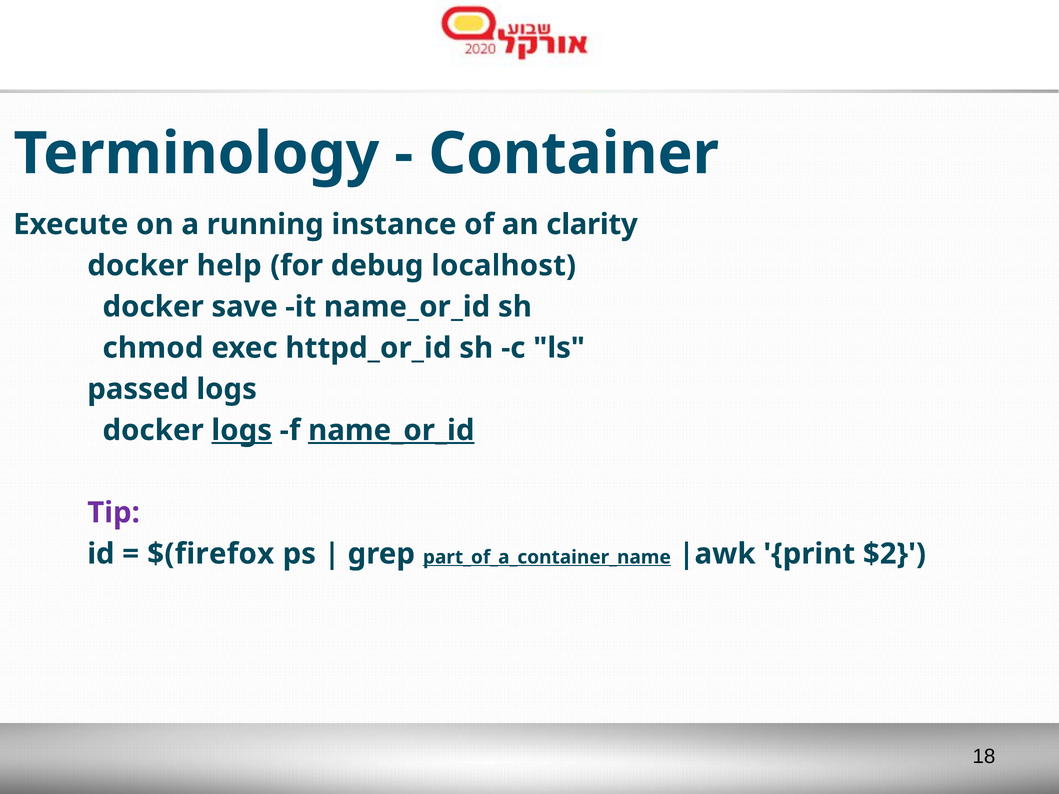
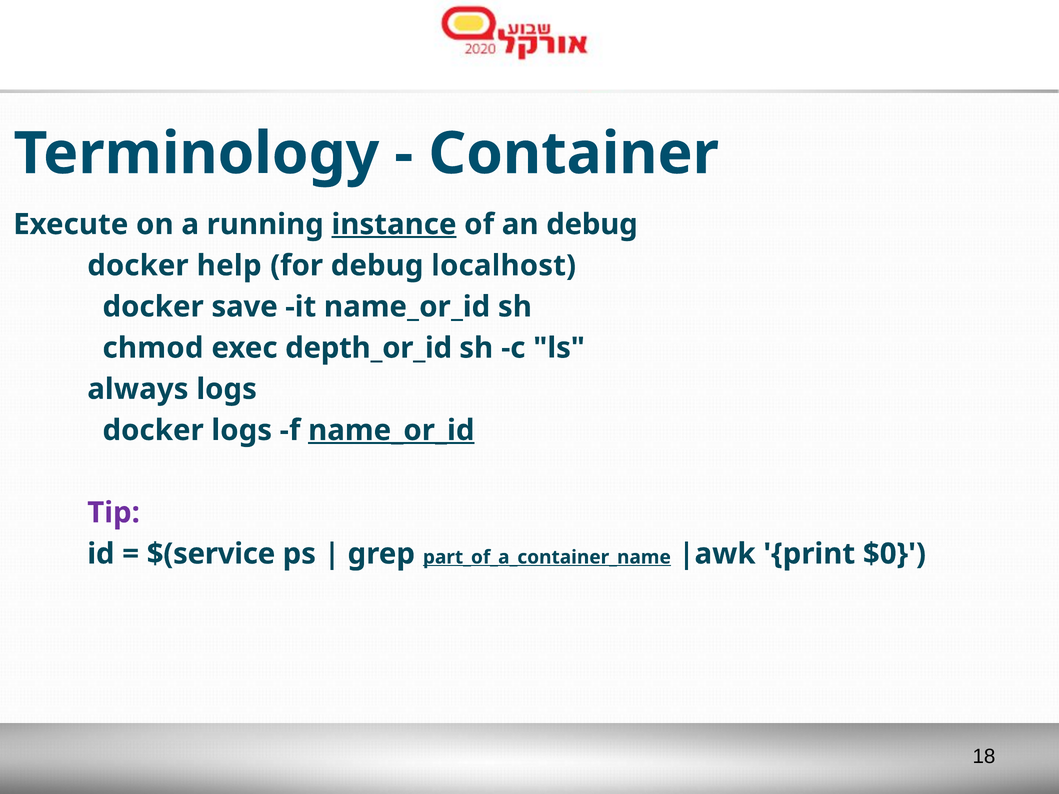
instance underline: none -> present
an clarity: clarity -> debug
httpd_or_id: httpd_or_id -> depth_or_id
passed: passed -> always
logs at (242, 430) underline: present -> none
$(firefox: $(firefox -> $(service
$2: $2 -> $0
